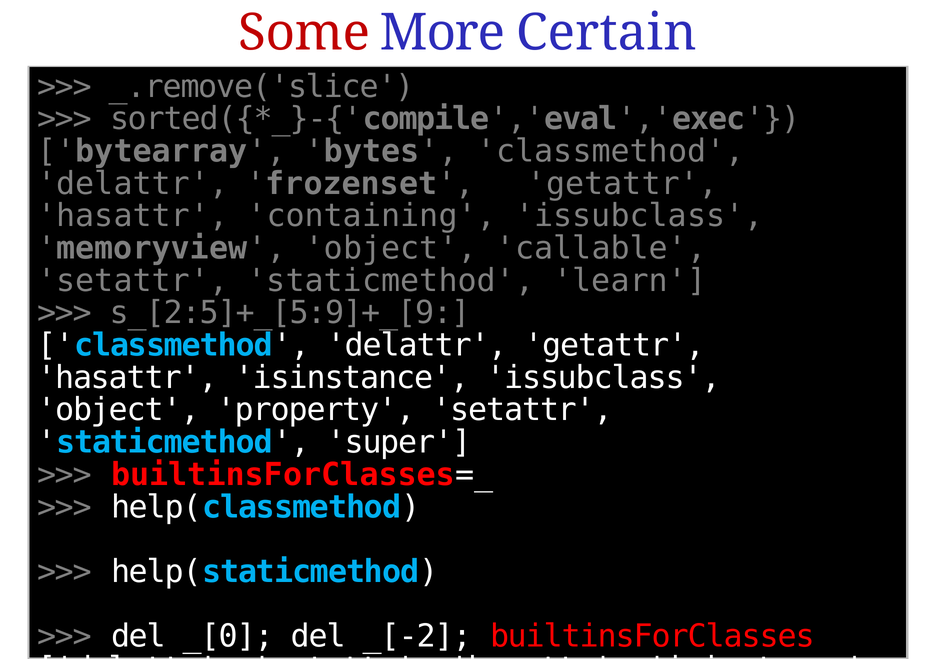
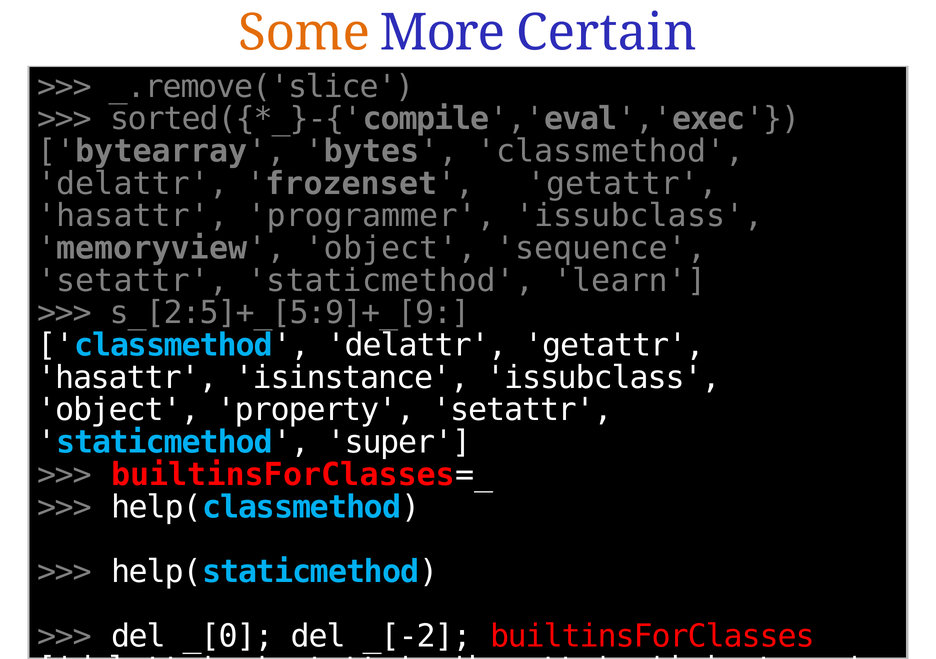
Some colour: red -> orange
containing: containing -> programmer
callable: callable -> sequence
